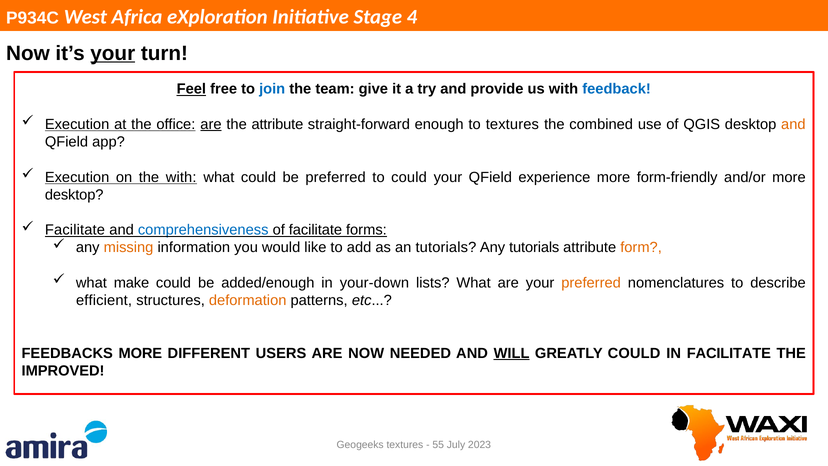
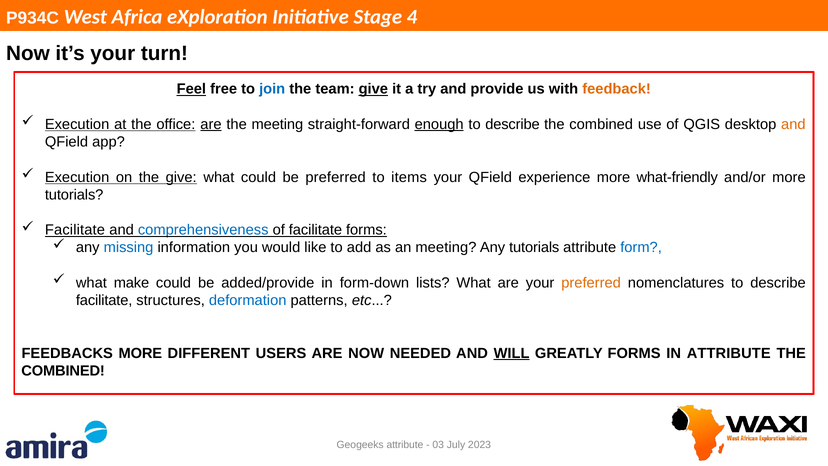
your at (113, 53) underline: present -> none
give at (373, 89) underline: none -> present
feedback colour: blue -> orange
the attribute: attribute -> meeting
enough underline: none -> present
textures at (512, 124): textures -> describe
the with: with -> give
to could: could -> items
form-friendly: form-friendly -> what-friendly
desktop at (74, 195): desktop -> tutorials
missing colour: orange -> blue
an tutorials: tutorials -> meeting
form colour: orange -> blue
added/enough: added/enough -> added/provide
your-down: your-down -> form-down
efficient at (104, 300): efficient -> facilitate
deformation colour: orange -> blue
GREATLY COULD: COULD -> FORMS
IN FACILITATE: FACILITATE -> ATTRIBUTE
IMPROVED at (63, 371): IMPROVED -> COMBINED
Geogeeks textures: textures -> attribute
55: 55 -> 03
